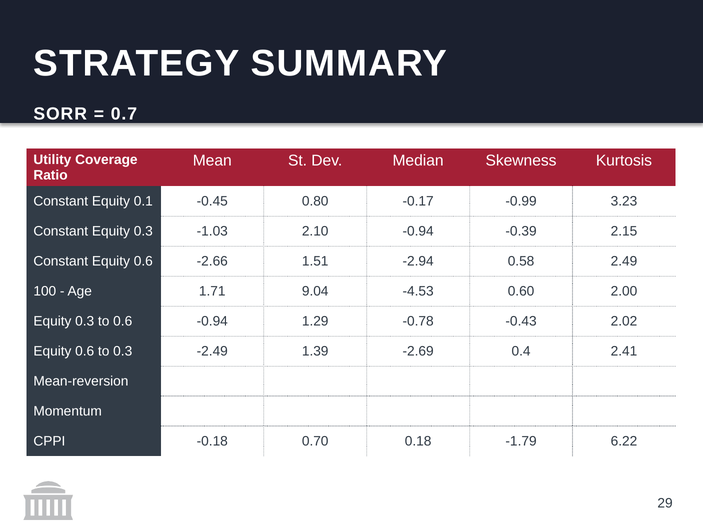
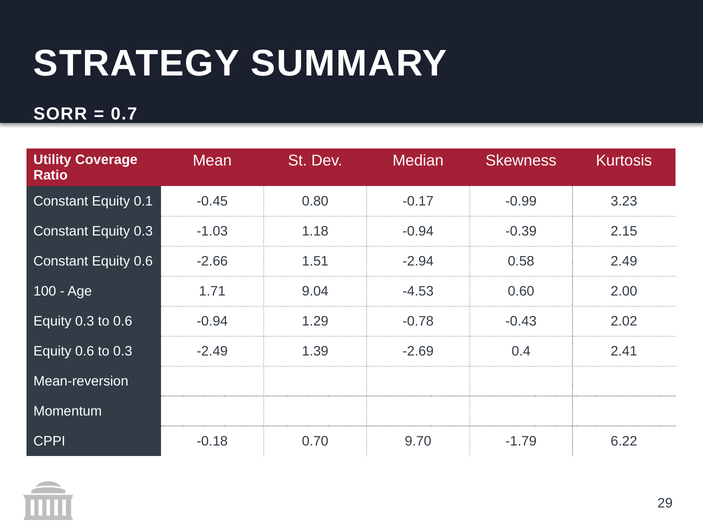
2.10: 2.10 -> 1.18
0.18: 0.18 -> 9.70
